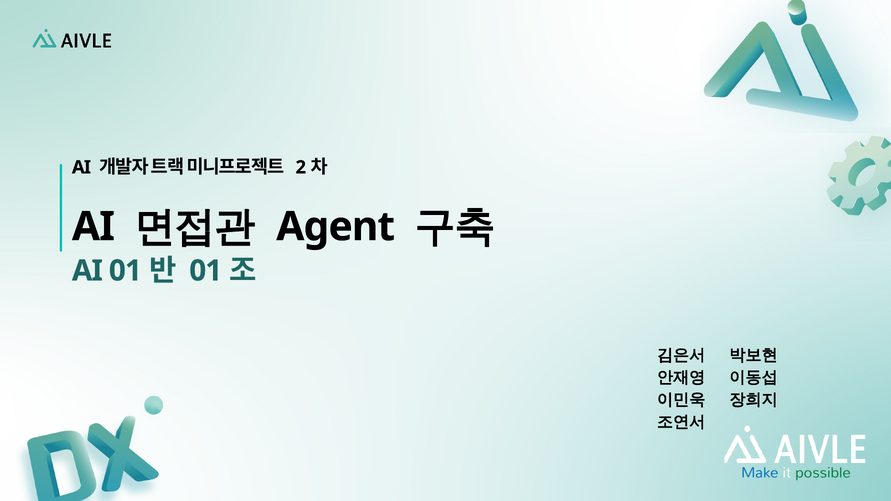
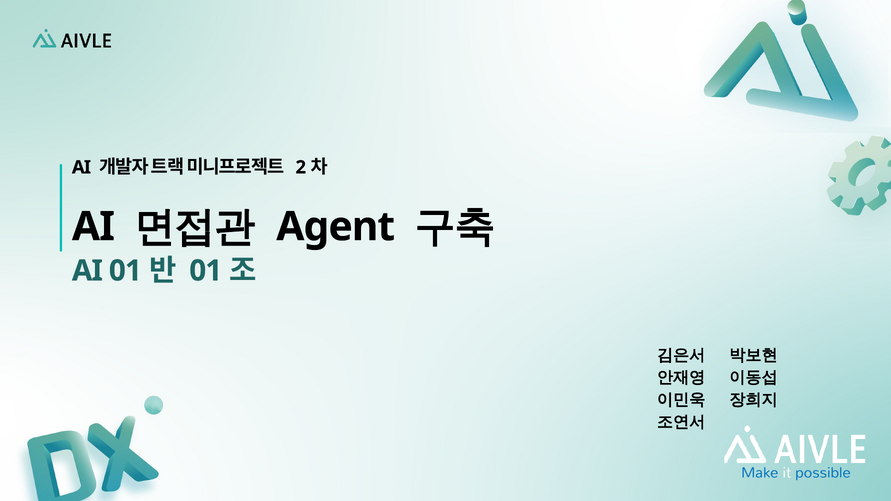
possible colour: green -> blue
